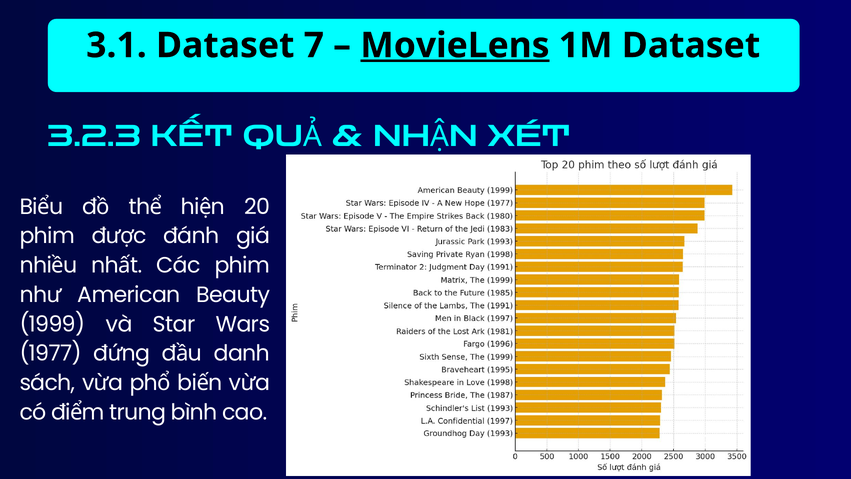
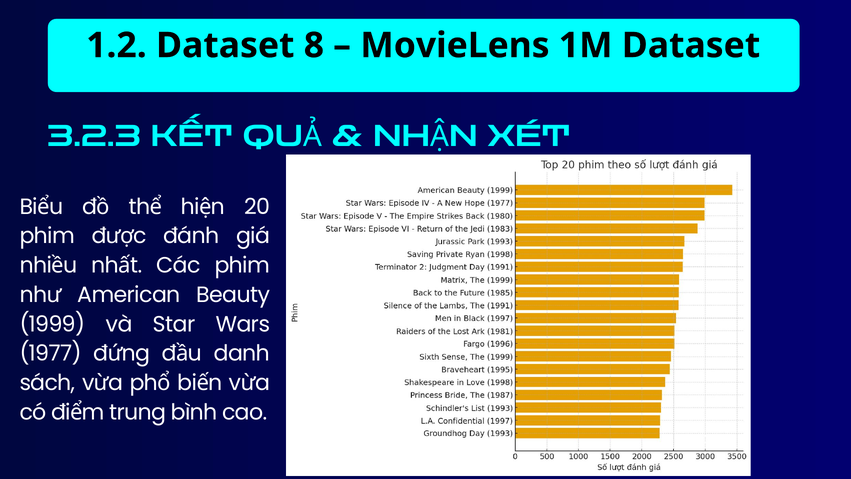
3.1: 3.1 -> 1.2
7: 7 -> 8
MovieLens underline: present -> none
